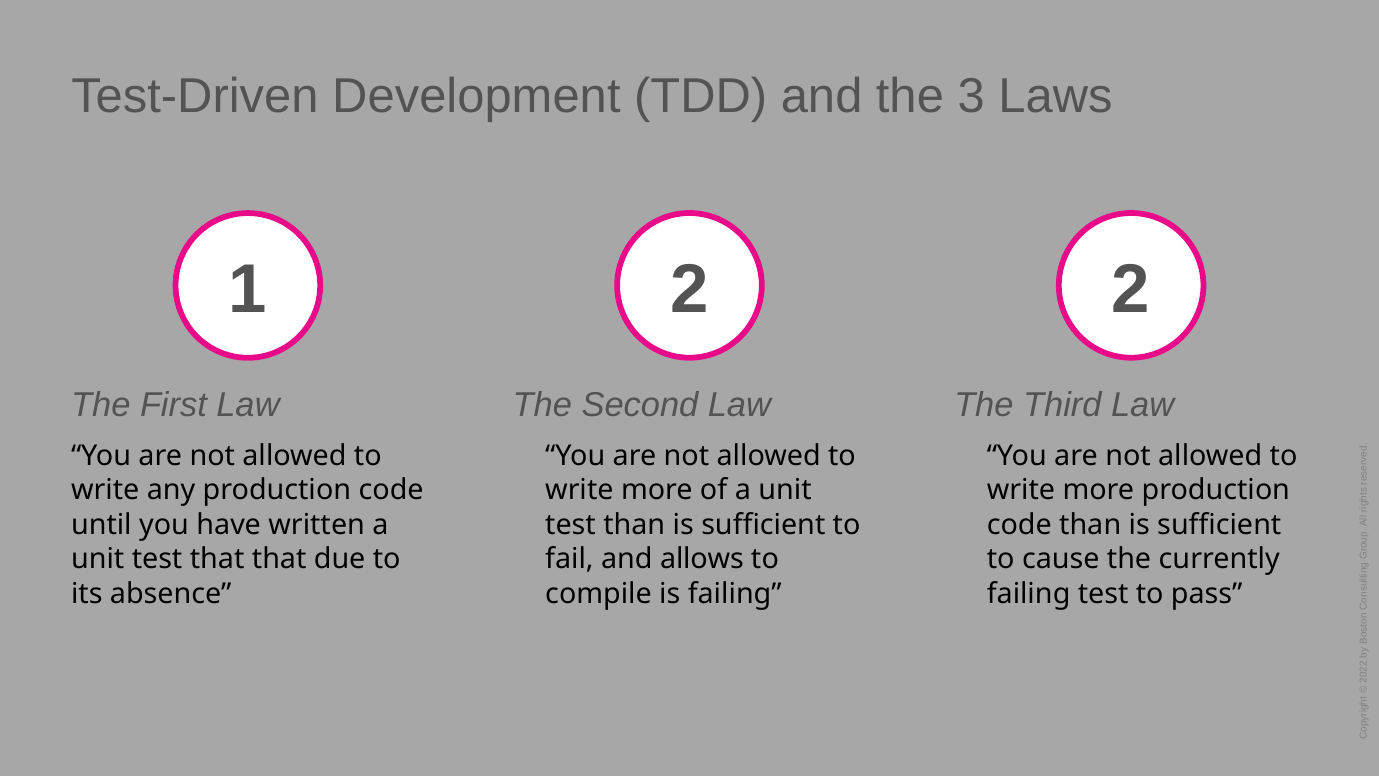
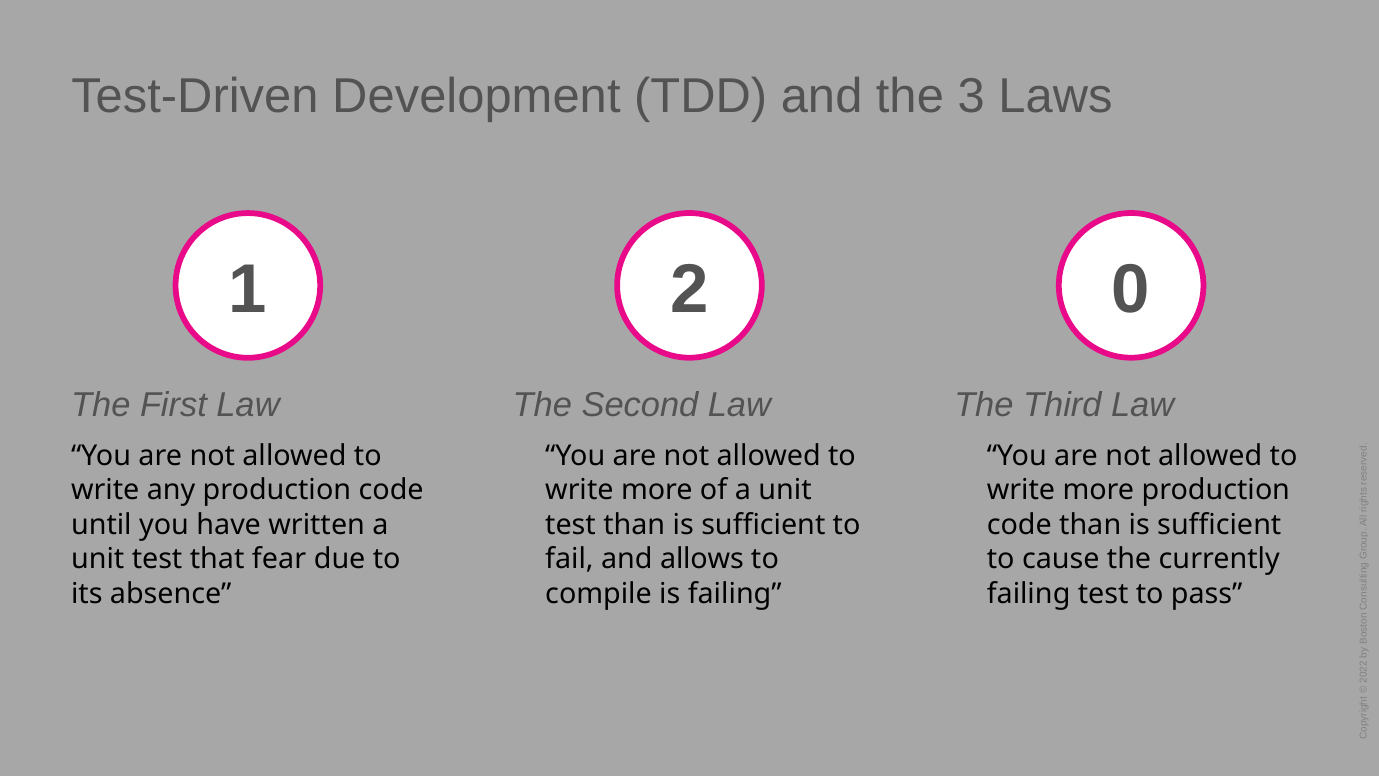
1 2 2: 2 -> 0
that that: that -> fear
